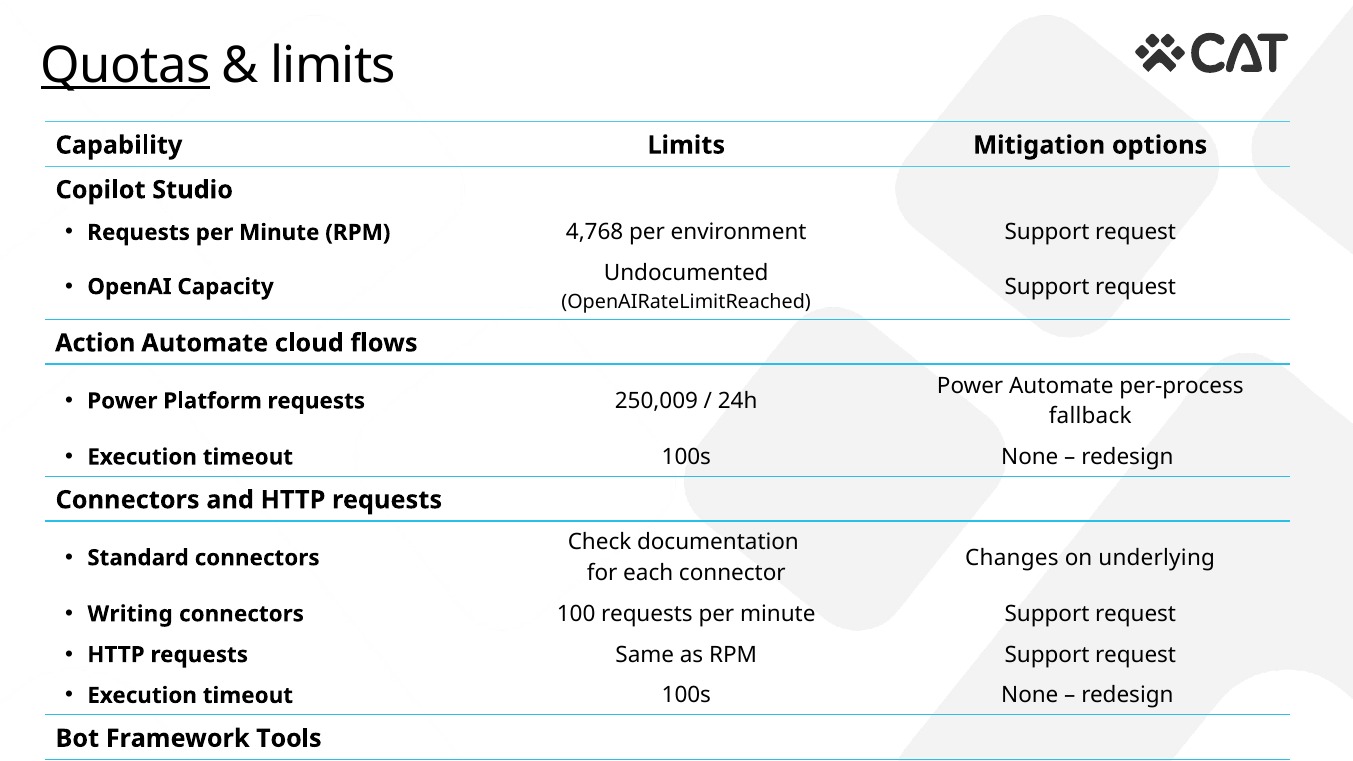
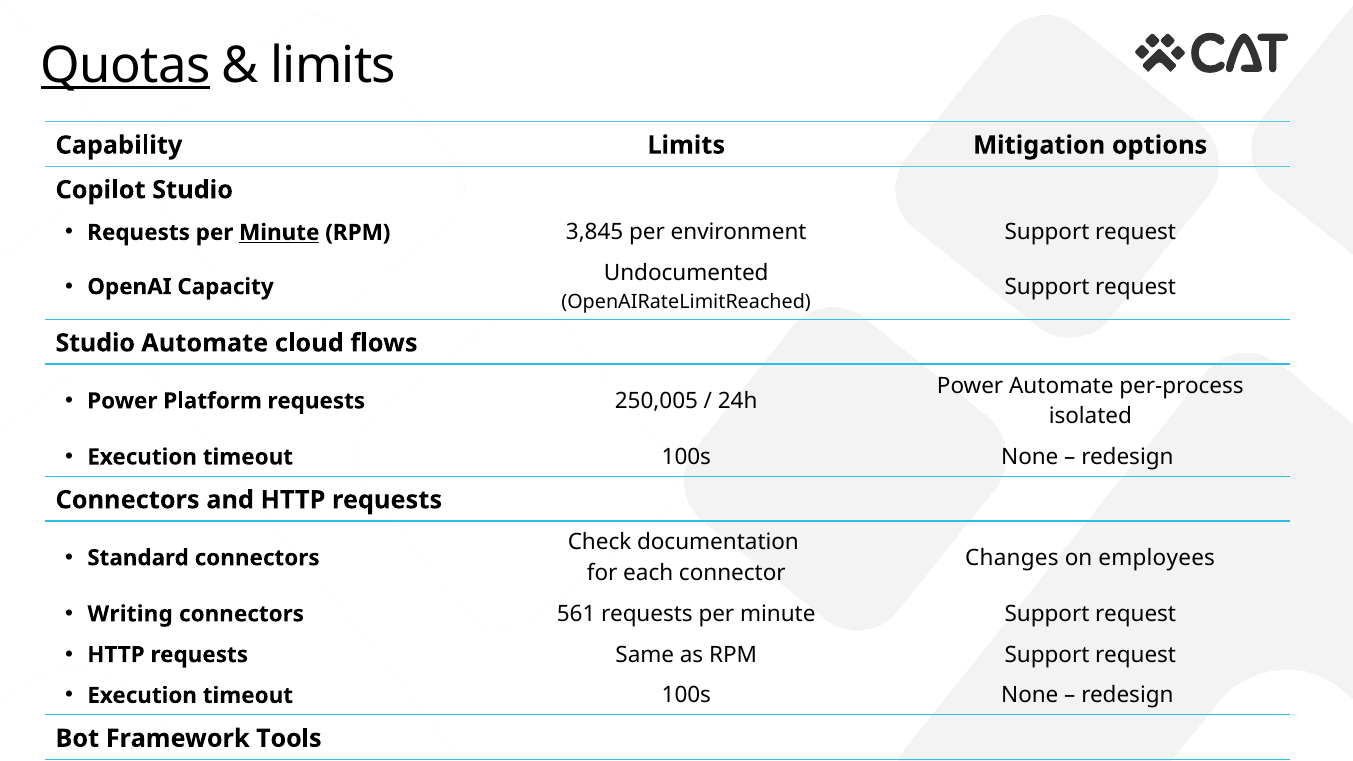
Minute at (279, 233) underline: none -> present
4,768: 4,768 -> 3,845
Action at (95, 343): Action -> Studio
250,009: 250,009 -> 250,005
fallback: fallback -> isolated
underlying: underlying -> employees
100: 100 -> 561
